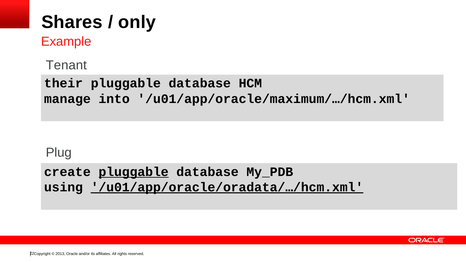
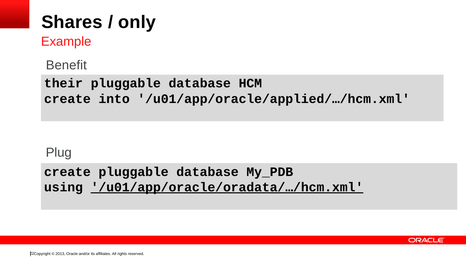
Tenant: Tenant -> Benefit
manage at (67, 99): manage -> create
/u01/app/oracle/maximum/…/hcm.xml: /u01/app/oracle/maximum/…/hcm.xml -> /u01/app/oracle/applied/…/hcm.xml
pluggable at (134, 172) underline: present -> none
